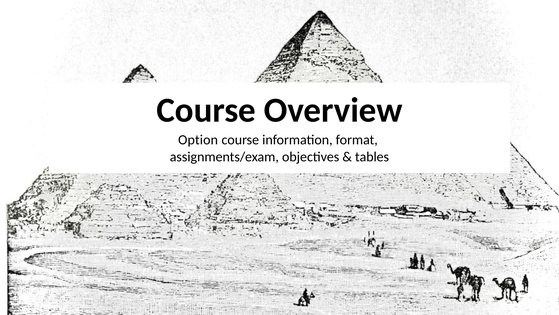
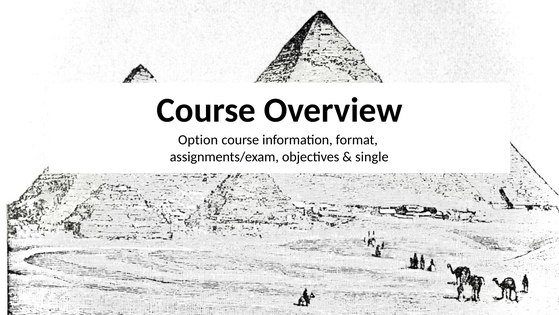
tables: tables -> single
